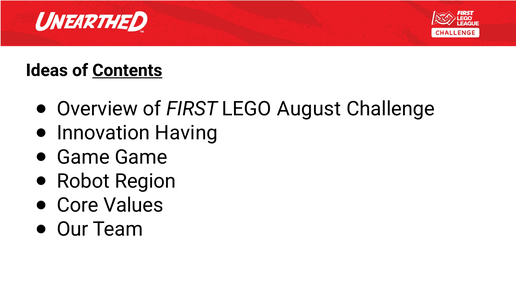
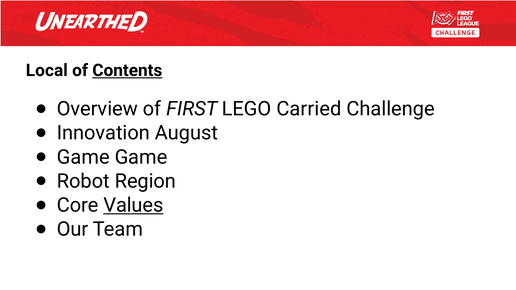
Ideas: Ideas -> Local
August: August -> Carried
Having: Having -> August
Values underline: none -> present
